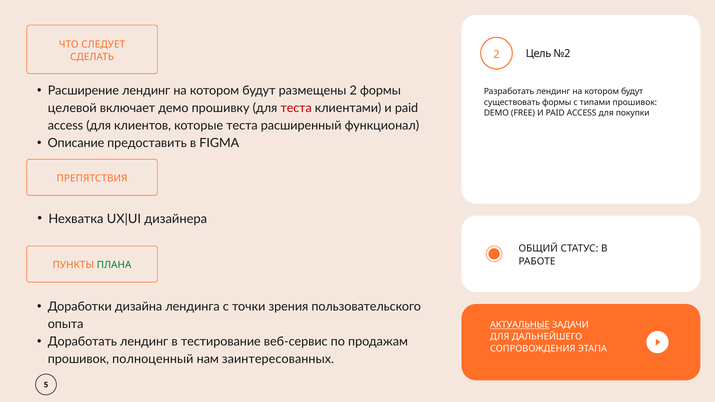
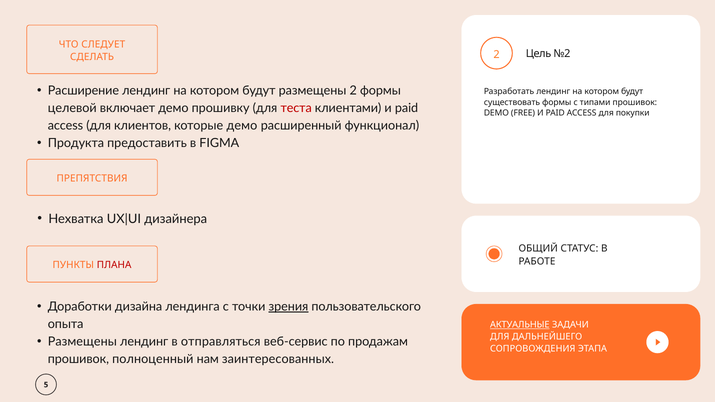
которые теста: теста -> демо
Описание: Описание -> Продукта
ПЛАНА colour: green -> red
зрения underline: none -> present
Доработать at (82, 342): Доработать -> Размещены
тестирование: тестирование -> отправляться
